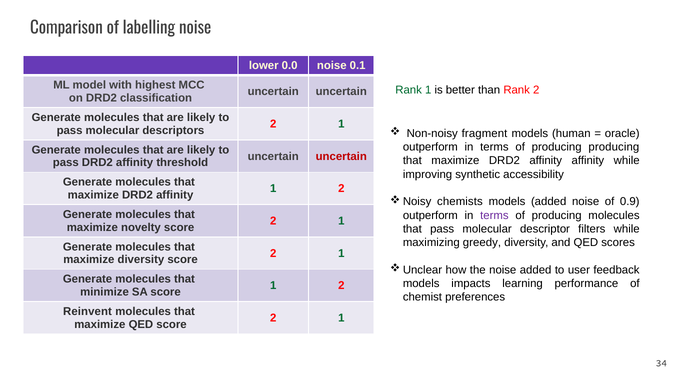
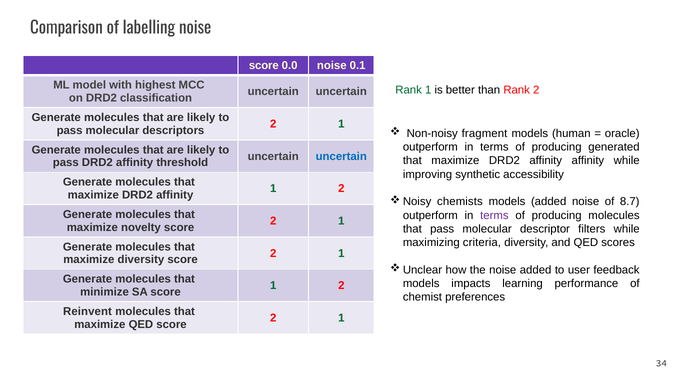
lower at (264, 66): lower -> score
producing producing: producing -> generated
uncertain at (341, 156) colour: red -> blue
0.9: 0.9 -> 8.7
greedy: greedy -> criteria
